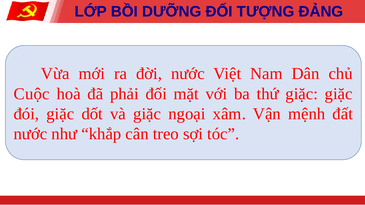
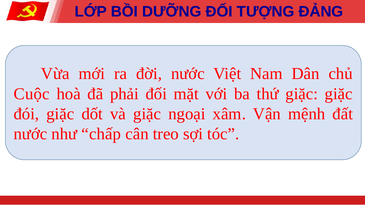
khắp: khắp -> chấp
